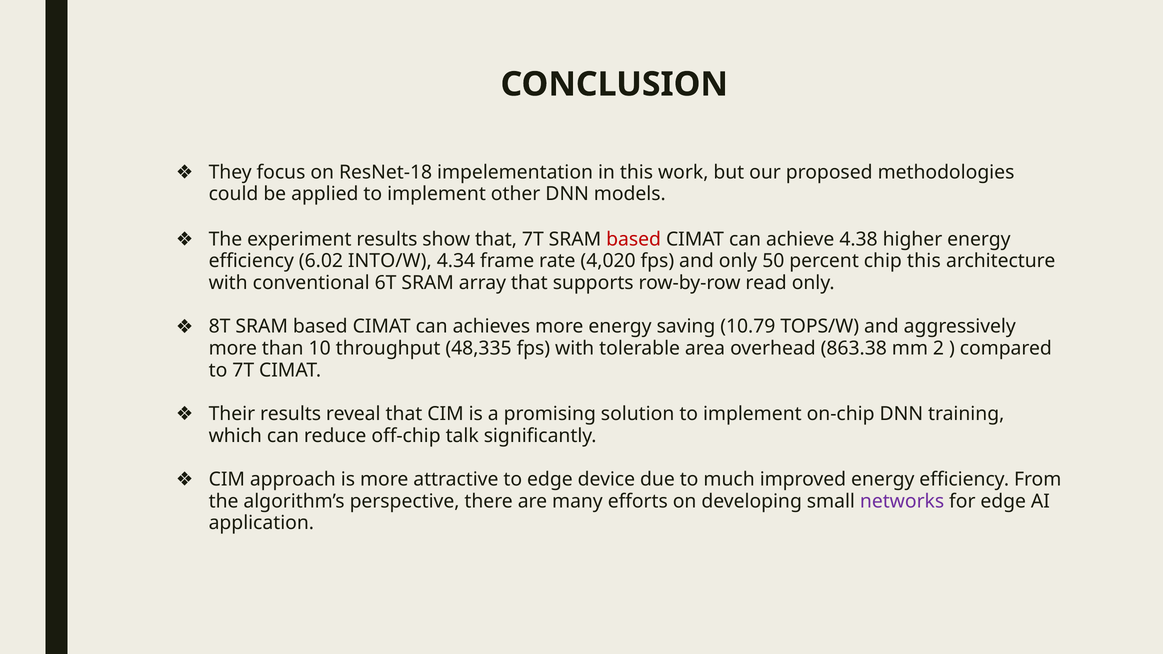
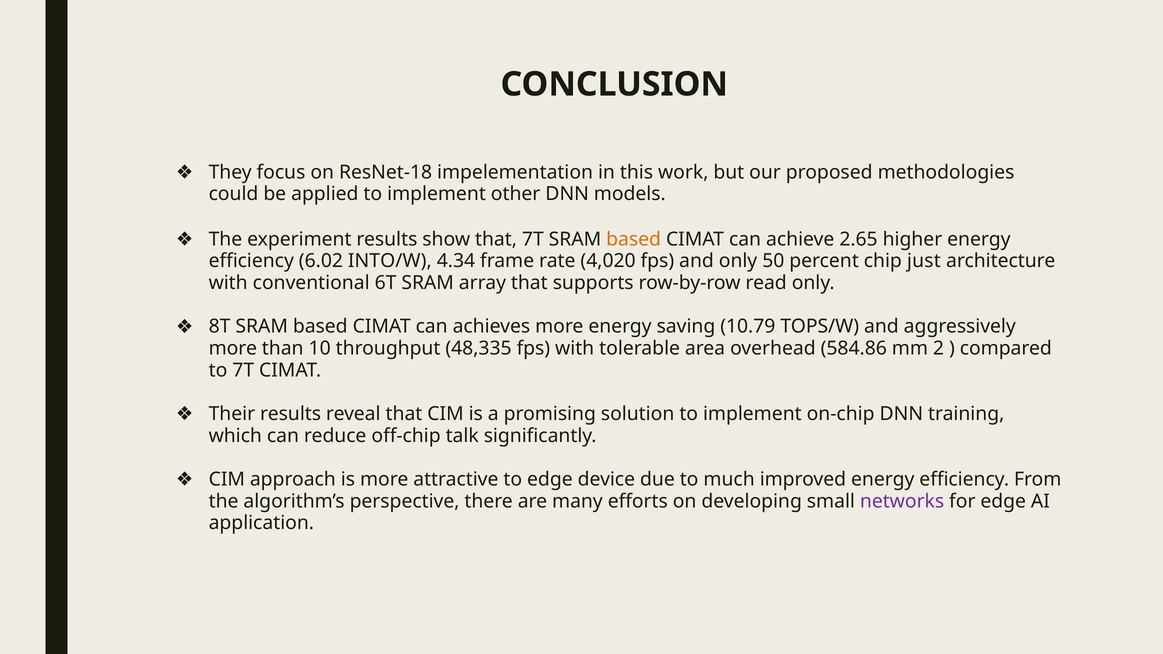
based at (634, 239) colour: red -> orange
4.38: 4.38 -> 2.65
chip this: this -> just
863.38: 863.38 -> 584.86
